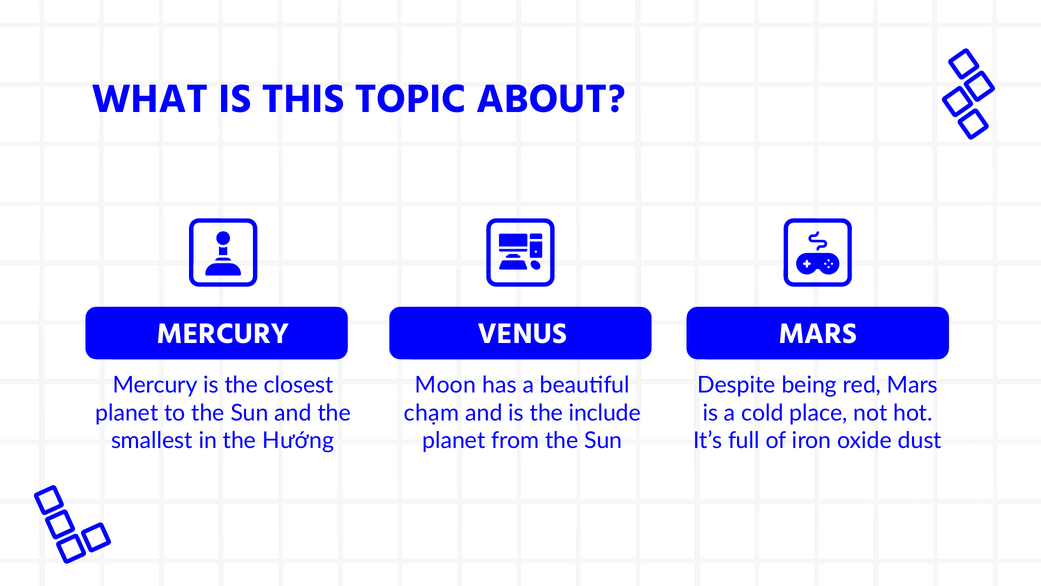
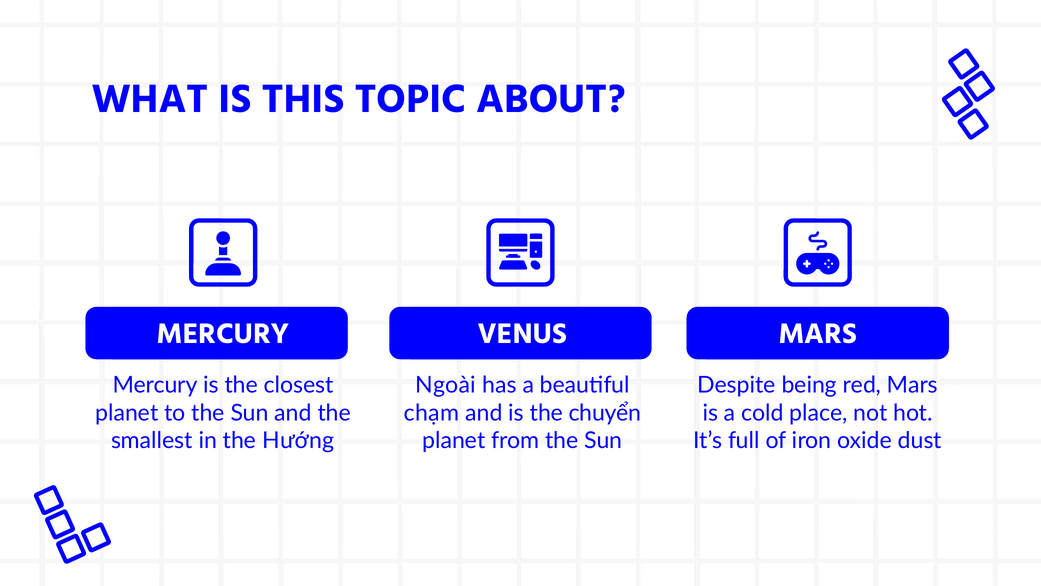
Moon: Moon -> Ngoài
include: include -> chuyển
